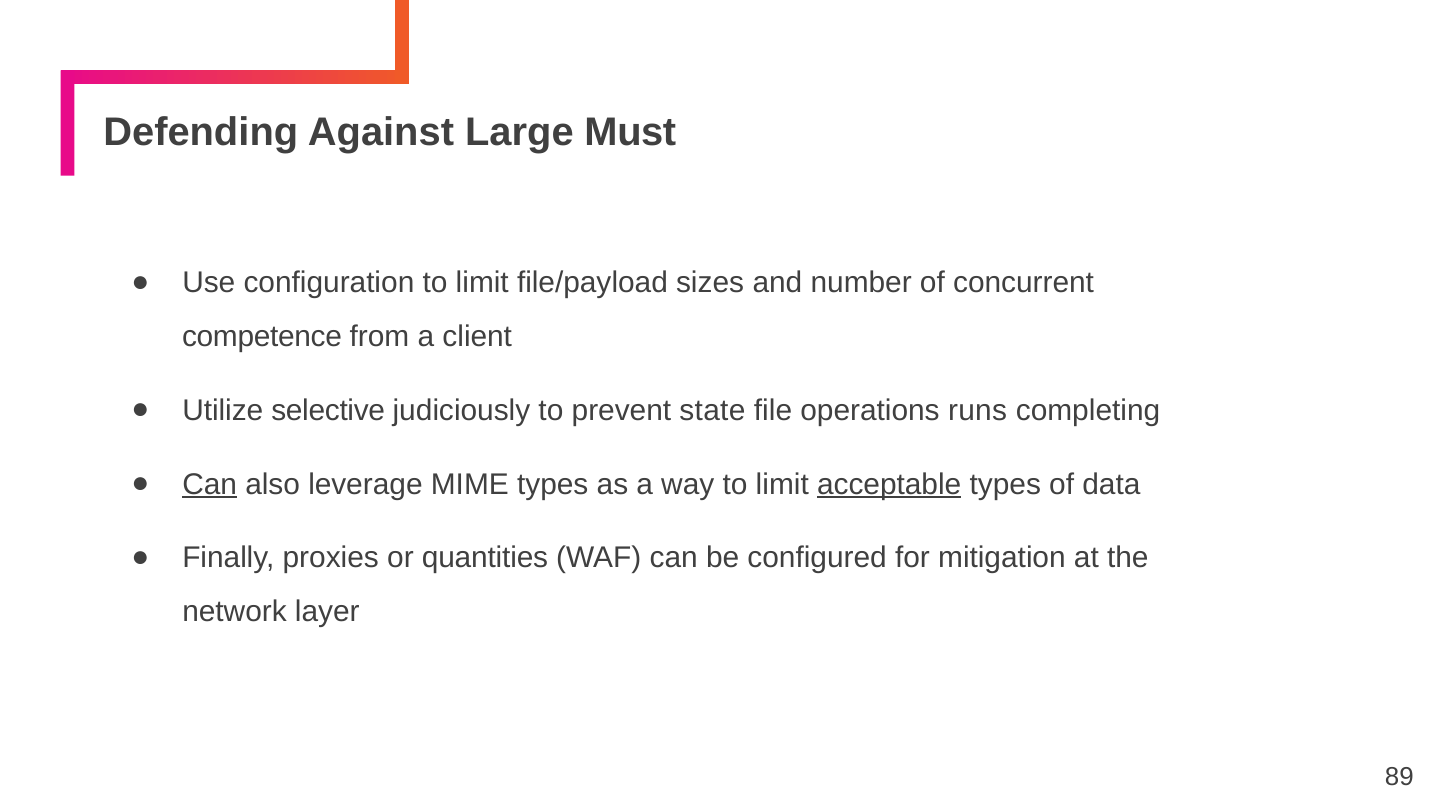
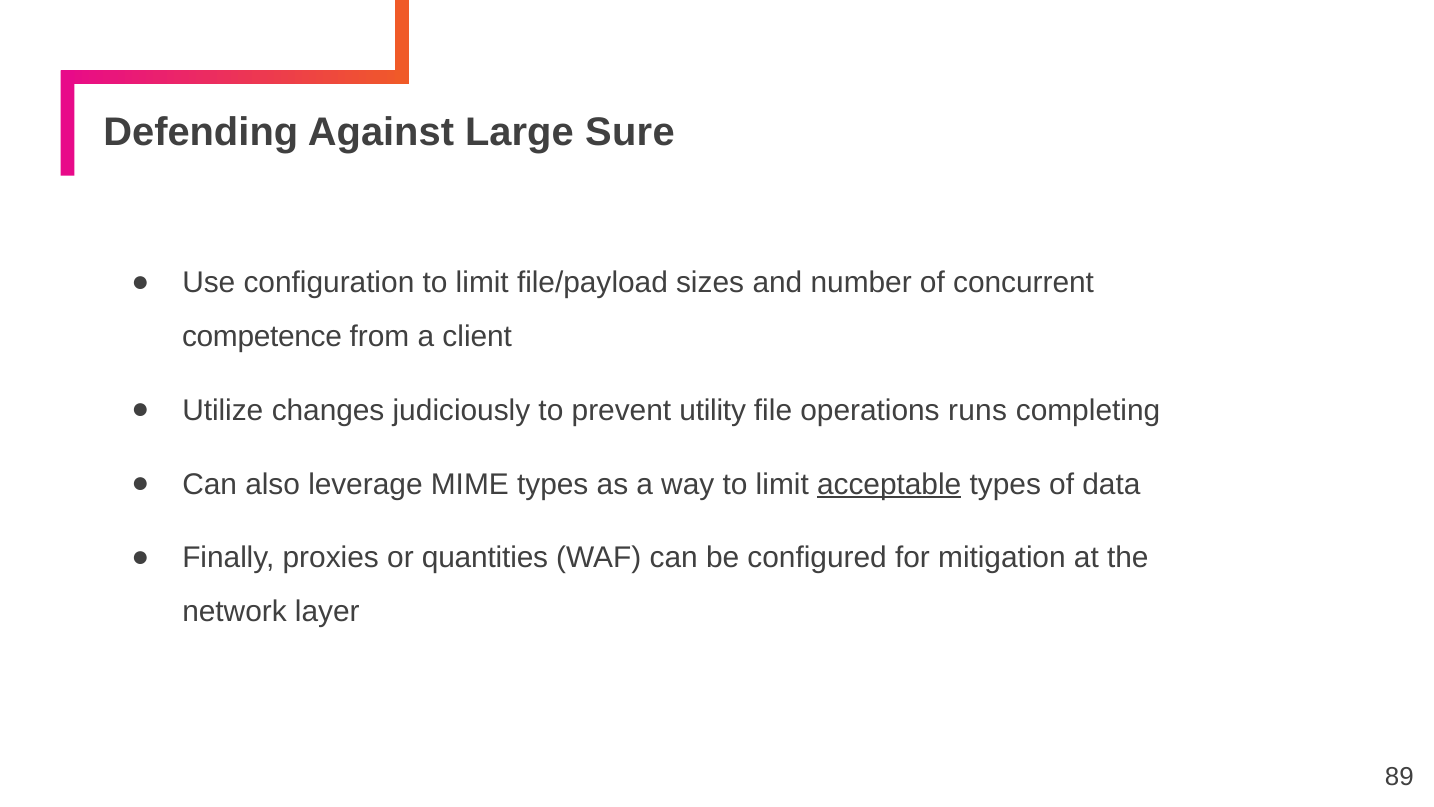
Must: Must -> Sure
selective: selective -> changes
state: state -> utility
Can at (210, 484) underline: present -> none
